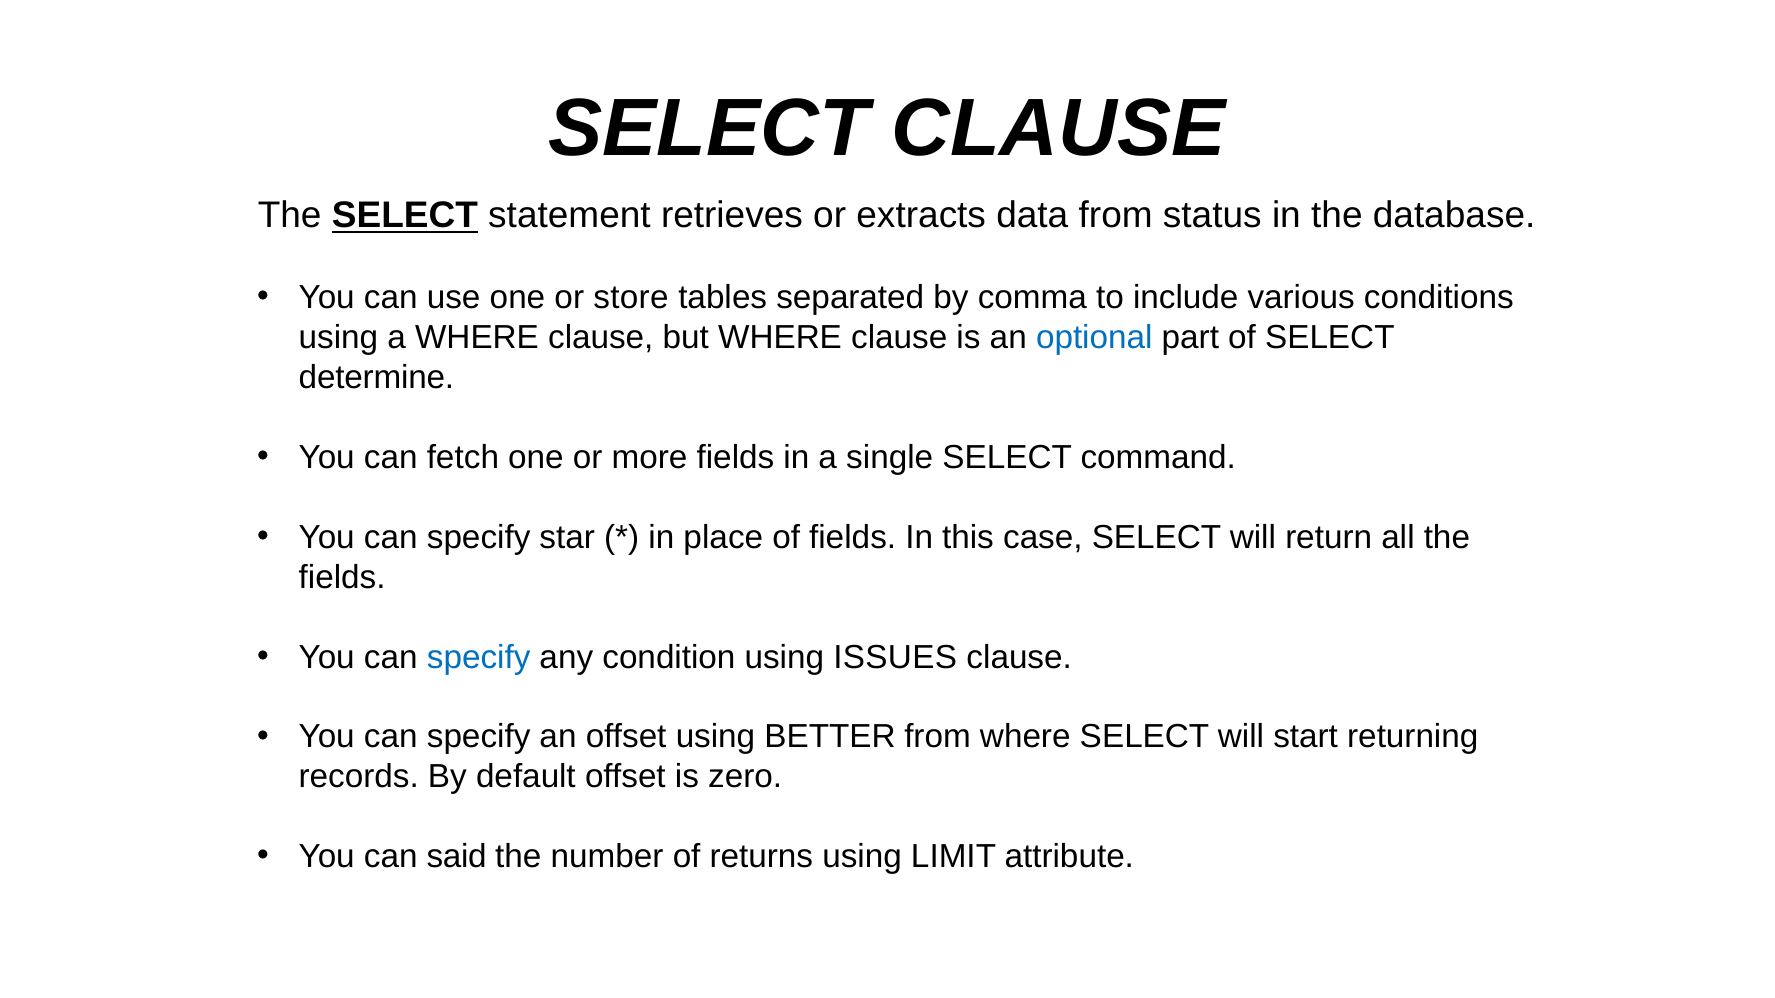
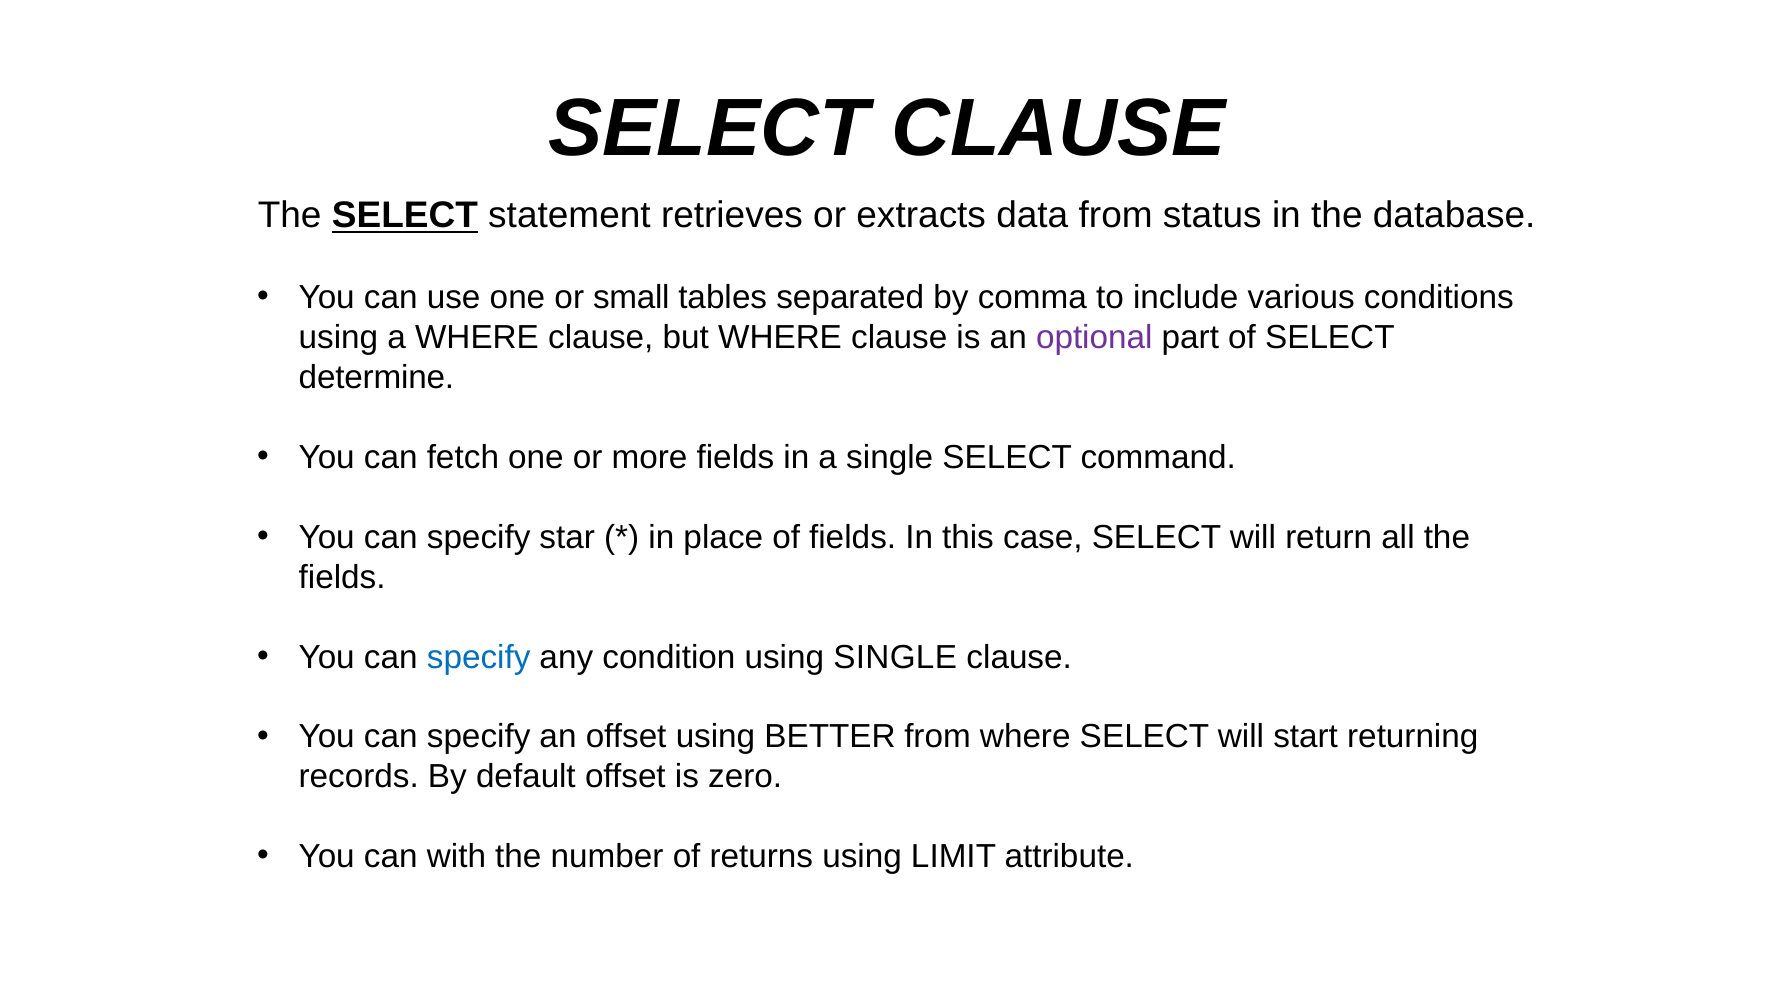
store: store -> small
optional colour: blue -> purple
using ISSUES: ISSUES -> SINGLE
said: said -> with
